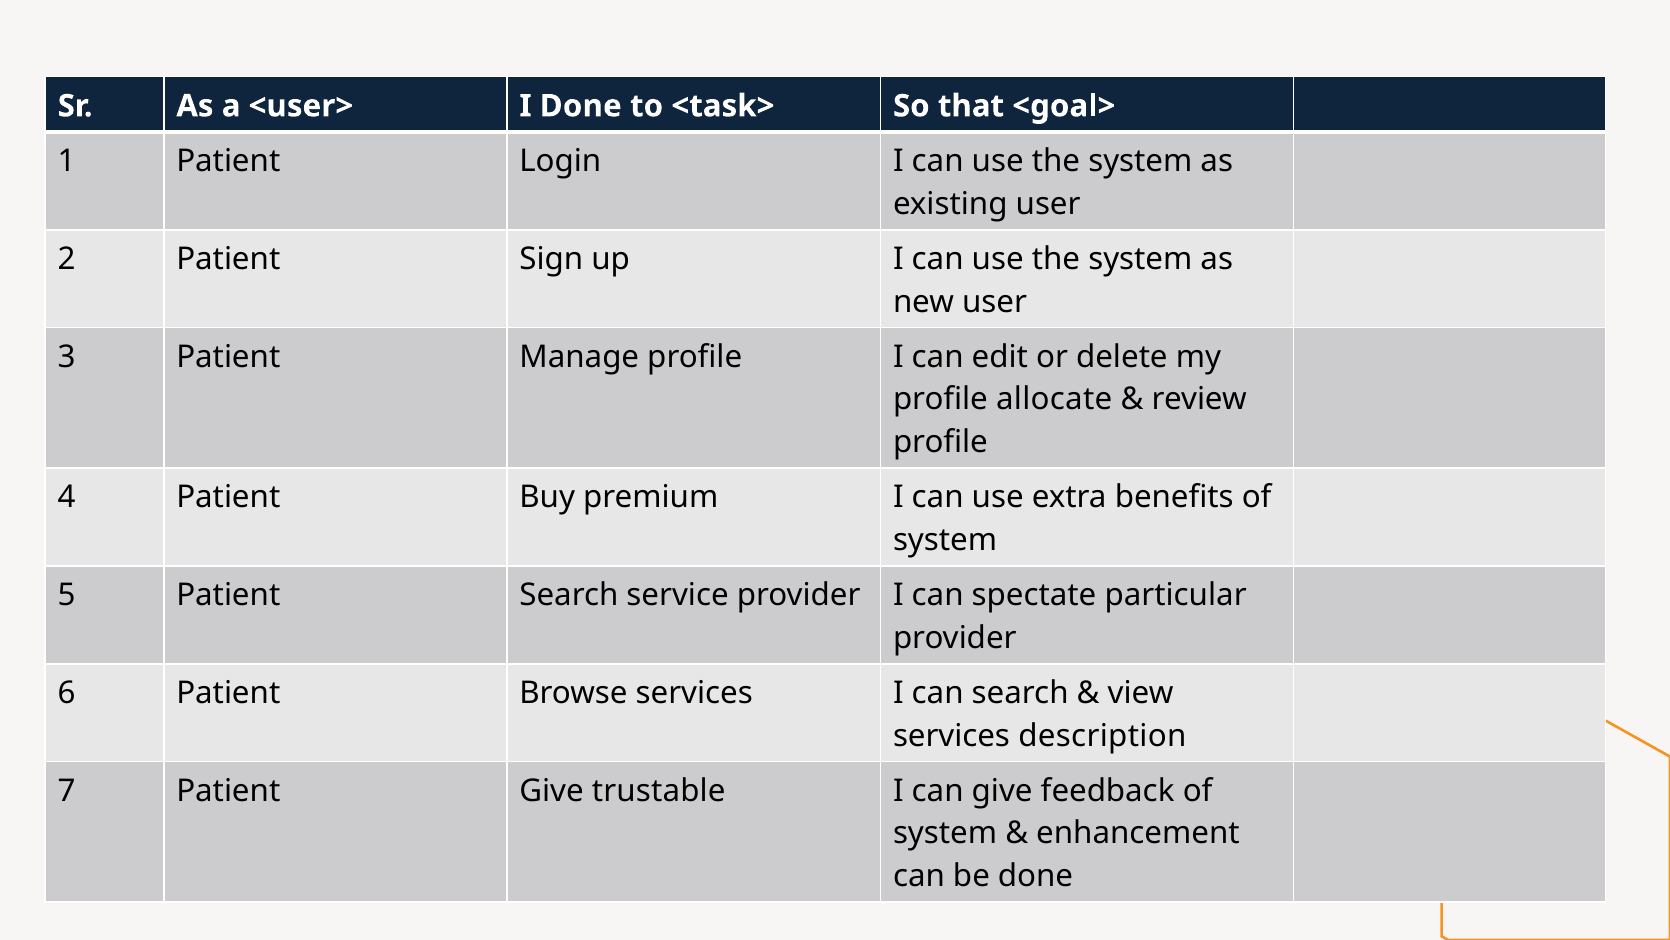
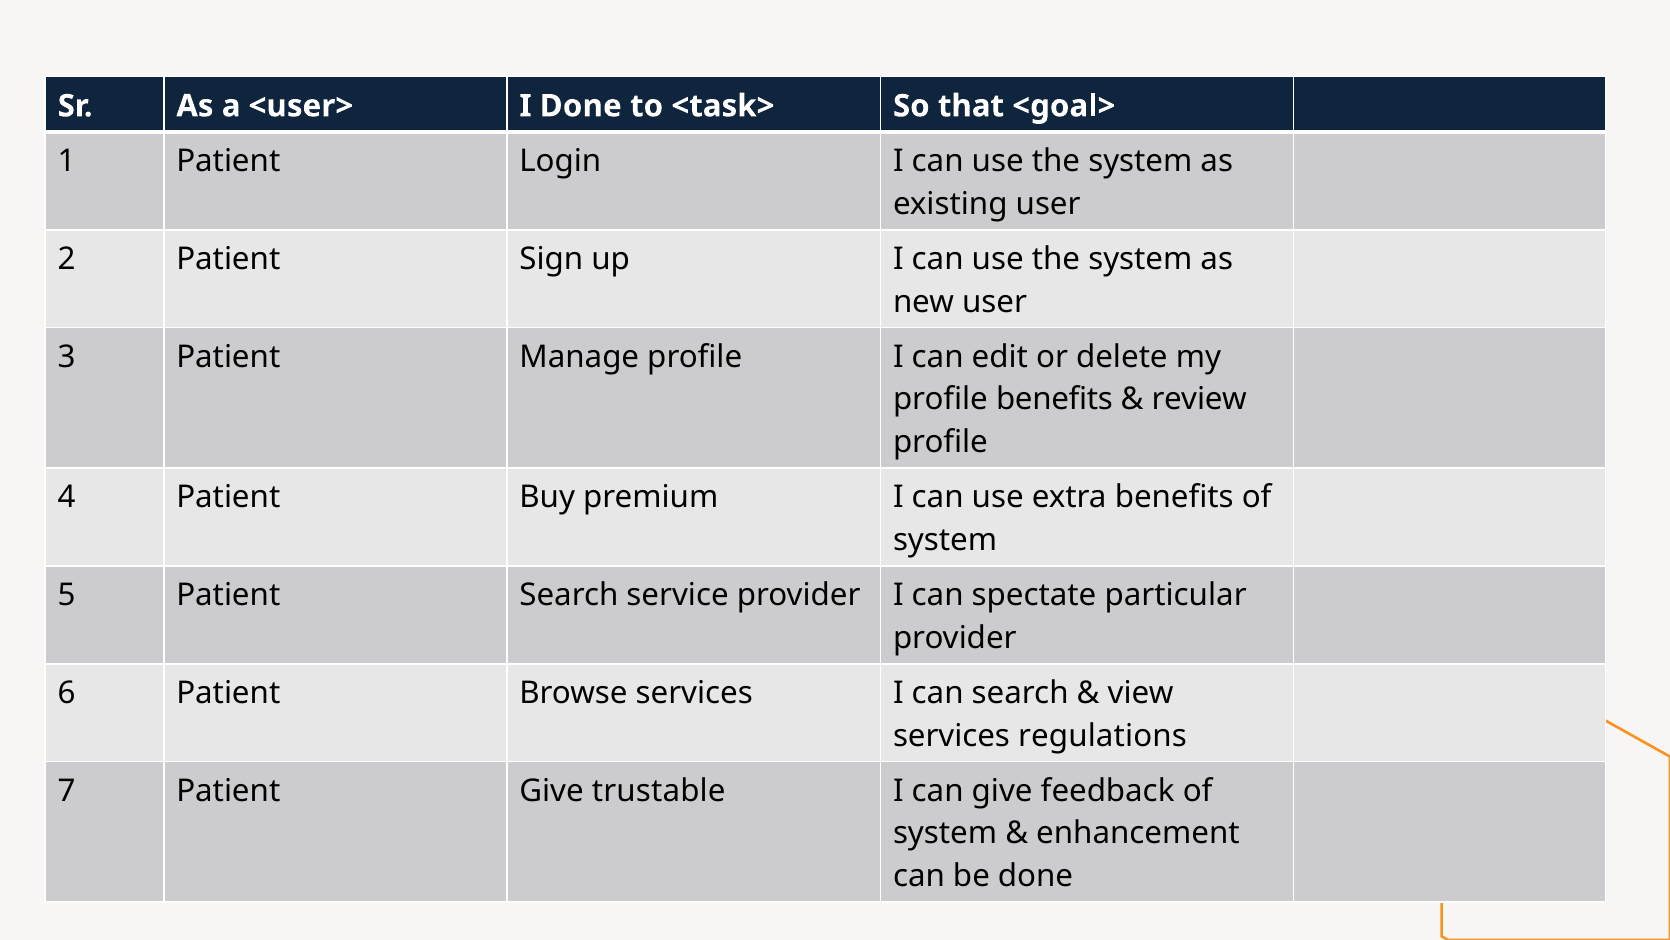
profile allocate: allocate -> benefits
description: description -> regulations
